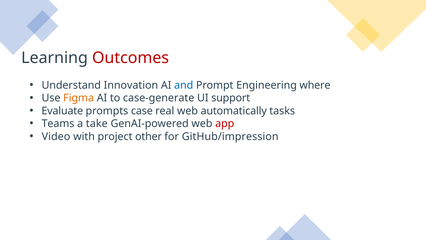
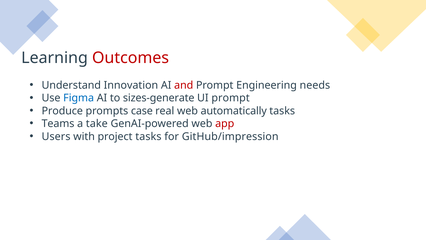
and colour: blue -> red
where: where -> needs
Figma colour: orange -> blue
case-generate: case-generate -> sizes-generate
UI support: support -> prompt
Evaluate: Evaluate -> Produce
Video: Video -> Users
project other: other -> tasks
